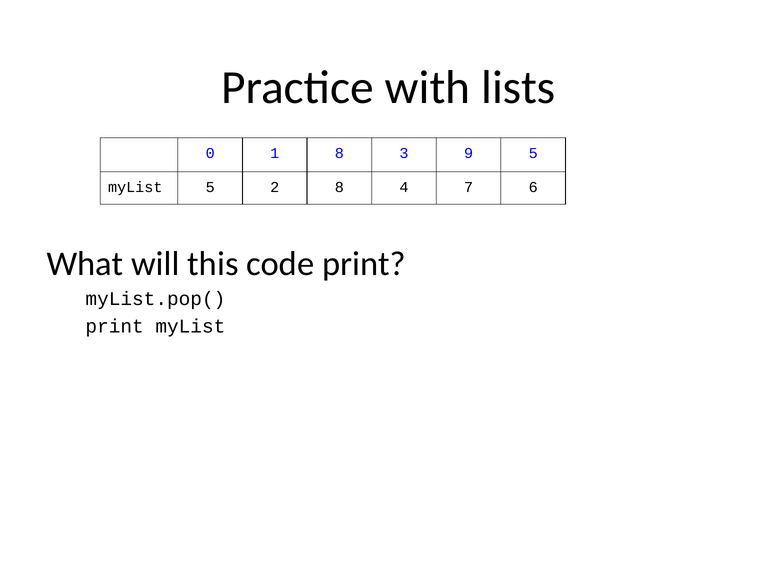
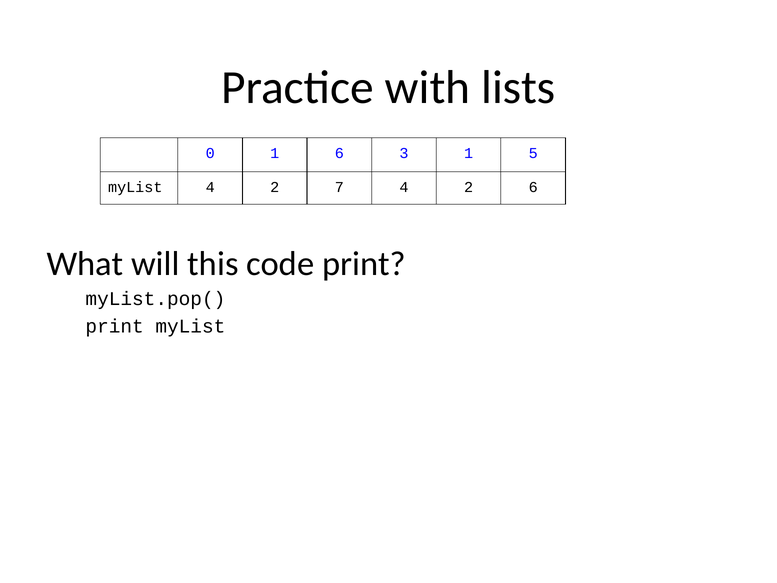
1 8: 8 -> 6
3 9: 9 -> 1
myList 5: 5 -> 4
2 8: 8 -> 7
7 at (469, 187): 7 -> 2
